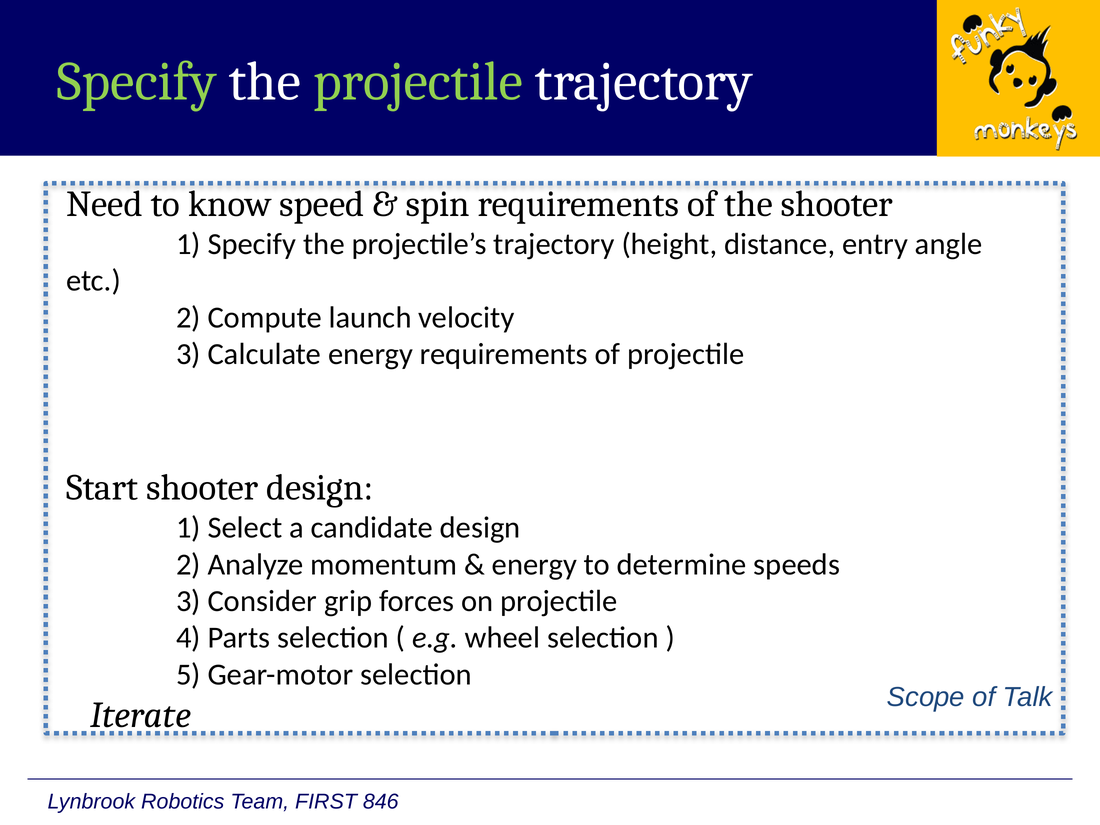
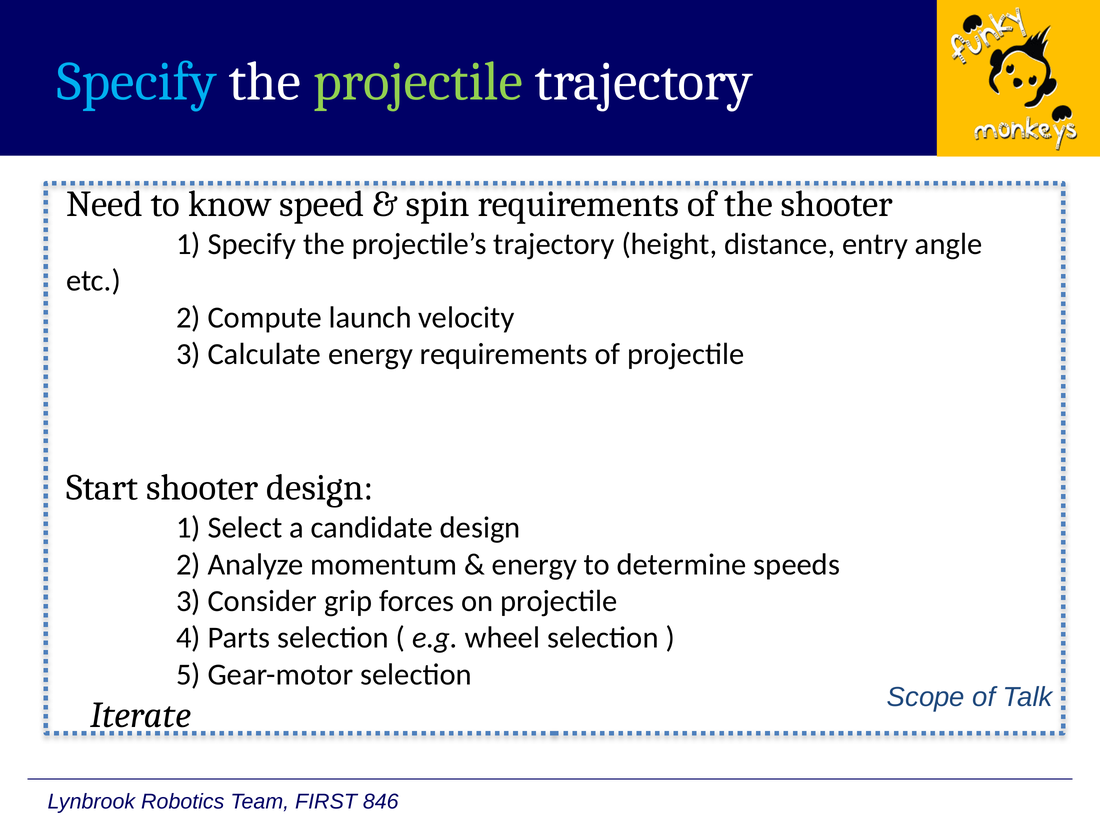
Specify at (137, 82) colour: light green -> light blue
